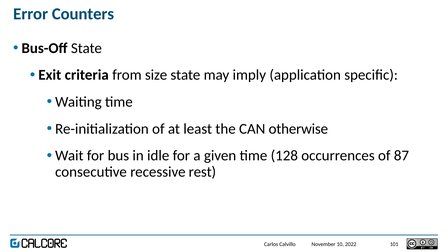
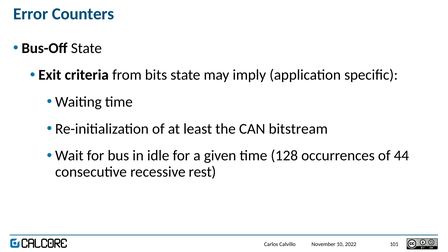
size: size -> bits
otherwise: otherwise -> bitstream
87: 87 -> 44
